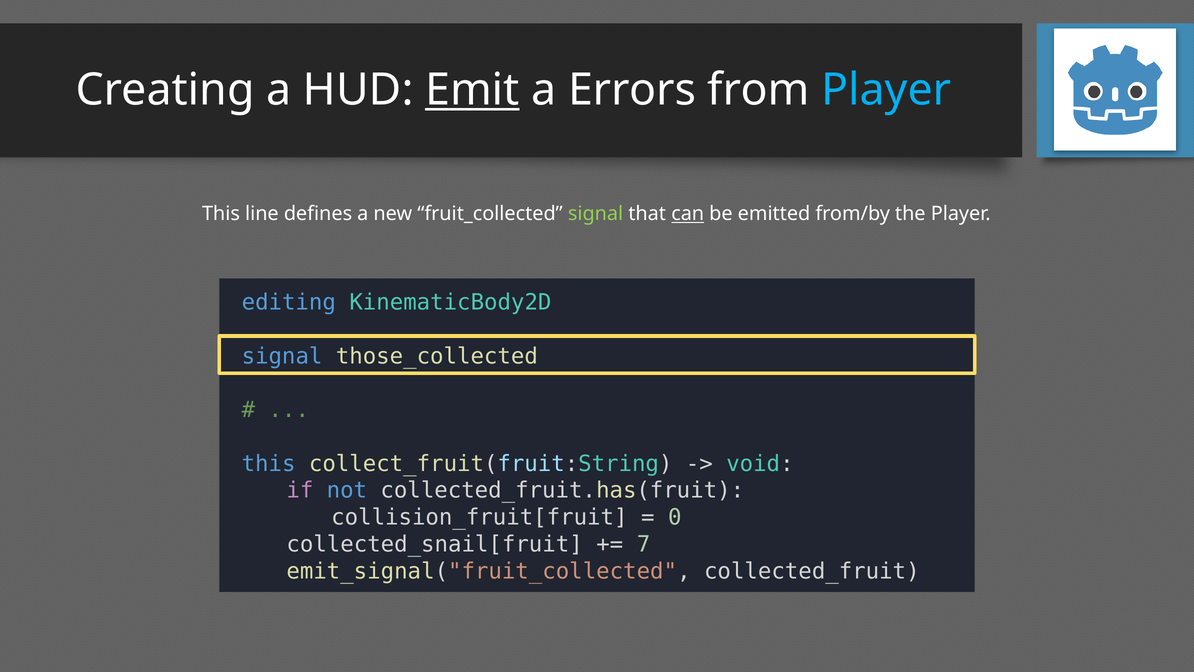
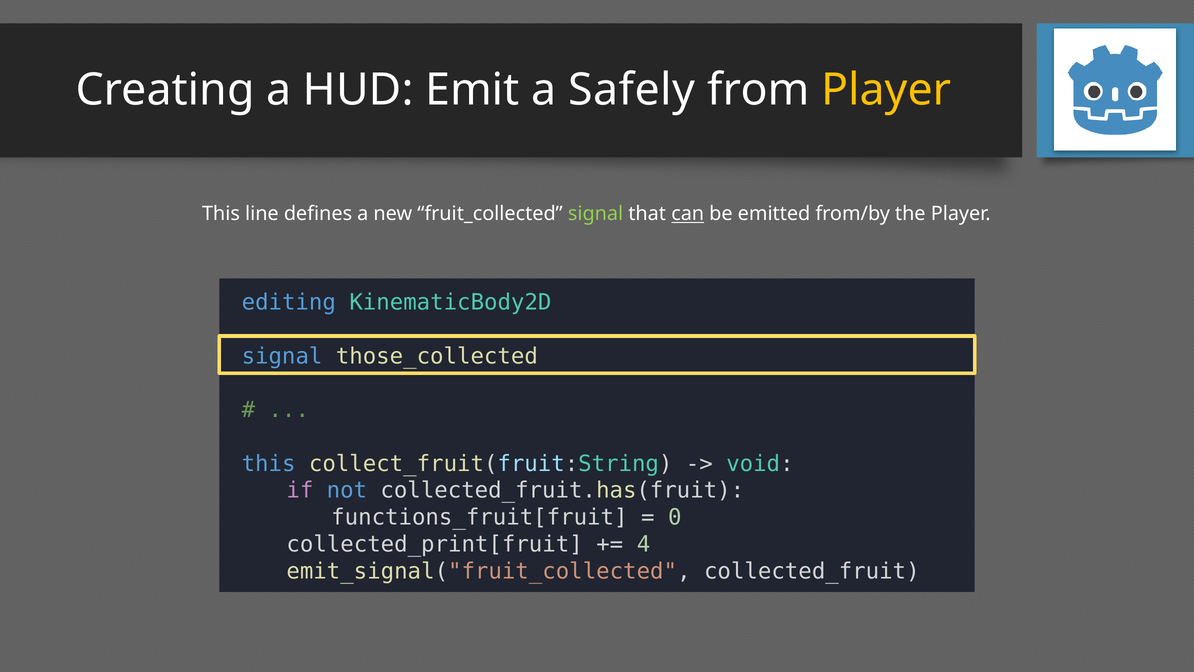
Emit underline: present -> none
Errors: Errors -> Safely
Player at (886, 90) colour: light blue -> yellow
collision_fruit[fruit: collision_fruit[fruit -> functions_fruit[fruit
collected_snail[fruit: collected_snail[fruit -> collected_print[fruit
7: 7 -> 4
